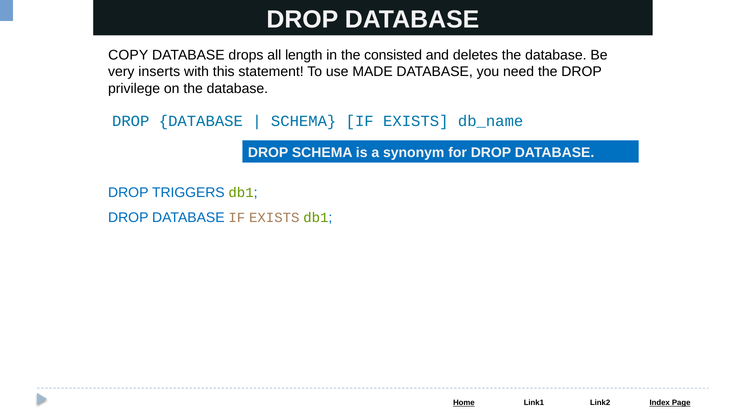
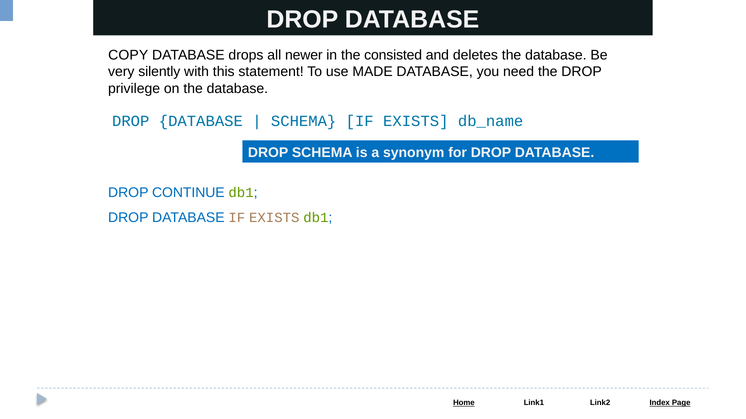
length: length -> newer
inserts: inserts -> silently
TRIGGERS: TRIGGERS -> CONTINUE
